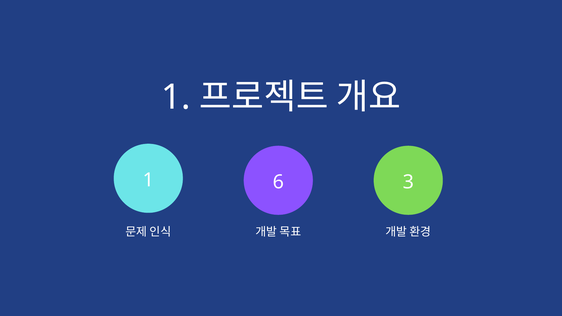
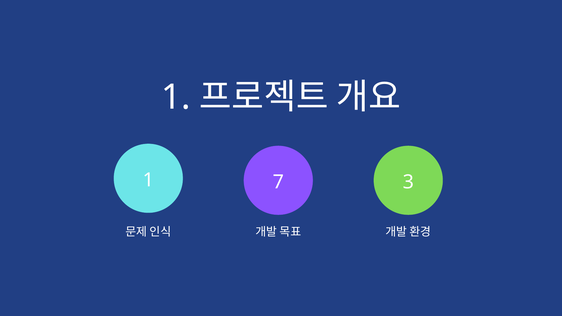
6: 6 -> 7
